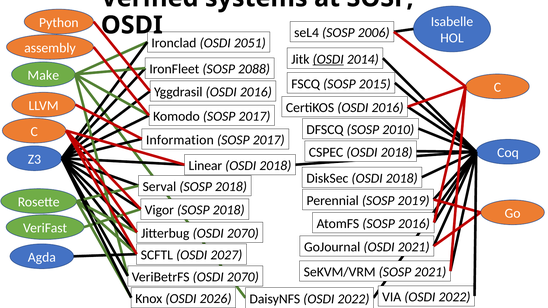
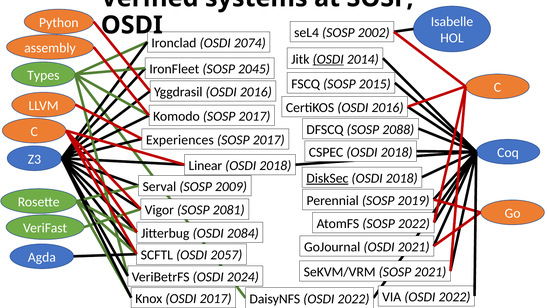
2006: 2006 -> 2002
2051: 2051 -> 2074
2088: 2088 -> 2045
Make: Make -> Types
2010: 2010 -> 2088
Information: Information -> Experiences
DiskSec underline: none -> present
Serval SOSP 2018: 2018 -> 2009
Vigor SOSP 2018: 2018 -> 2081
SOSP 2016: 2016 -> 2022
Jitterbug OSDI 2070: 2070 -> 2084
2027: 2027 -> 2057
VeriBetrFS OSDI 2070: 2070 -> 2024
OSDI 2026: 2026 -> 2017
